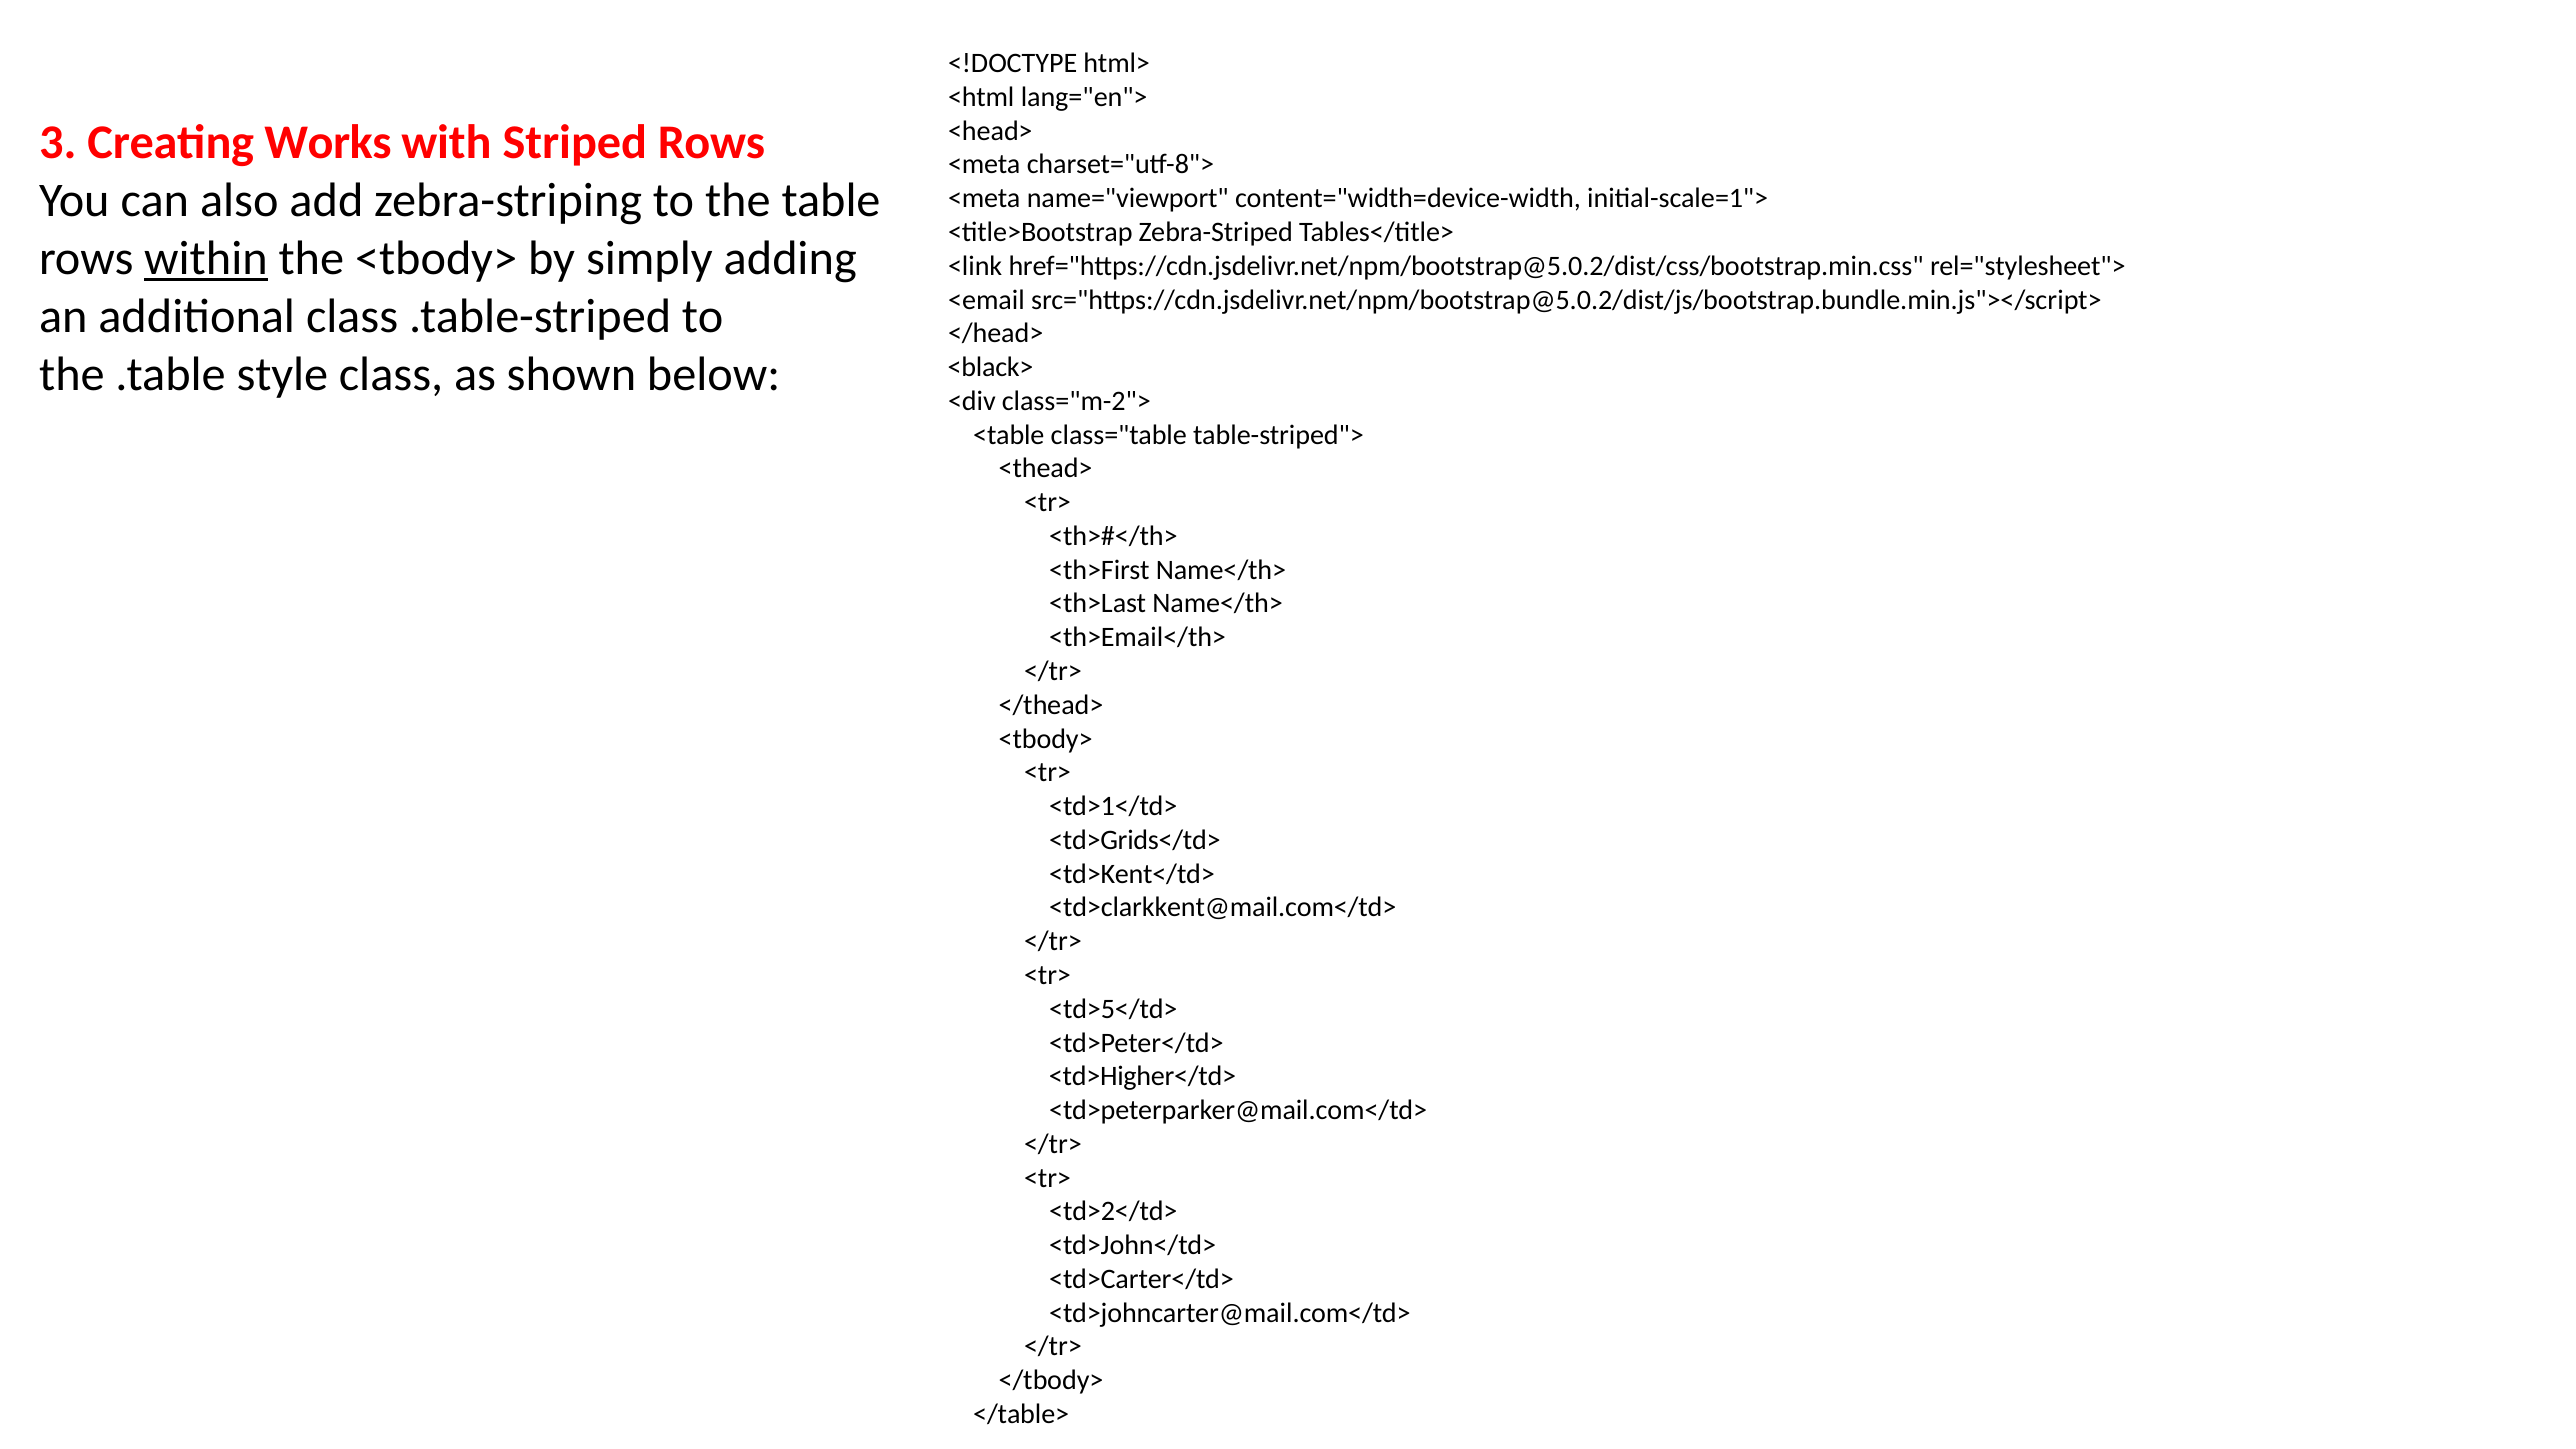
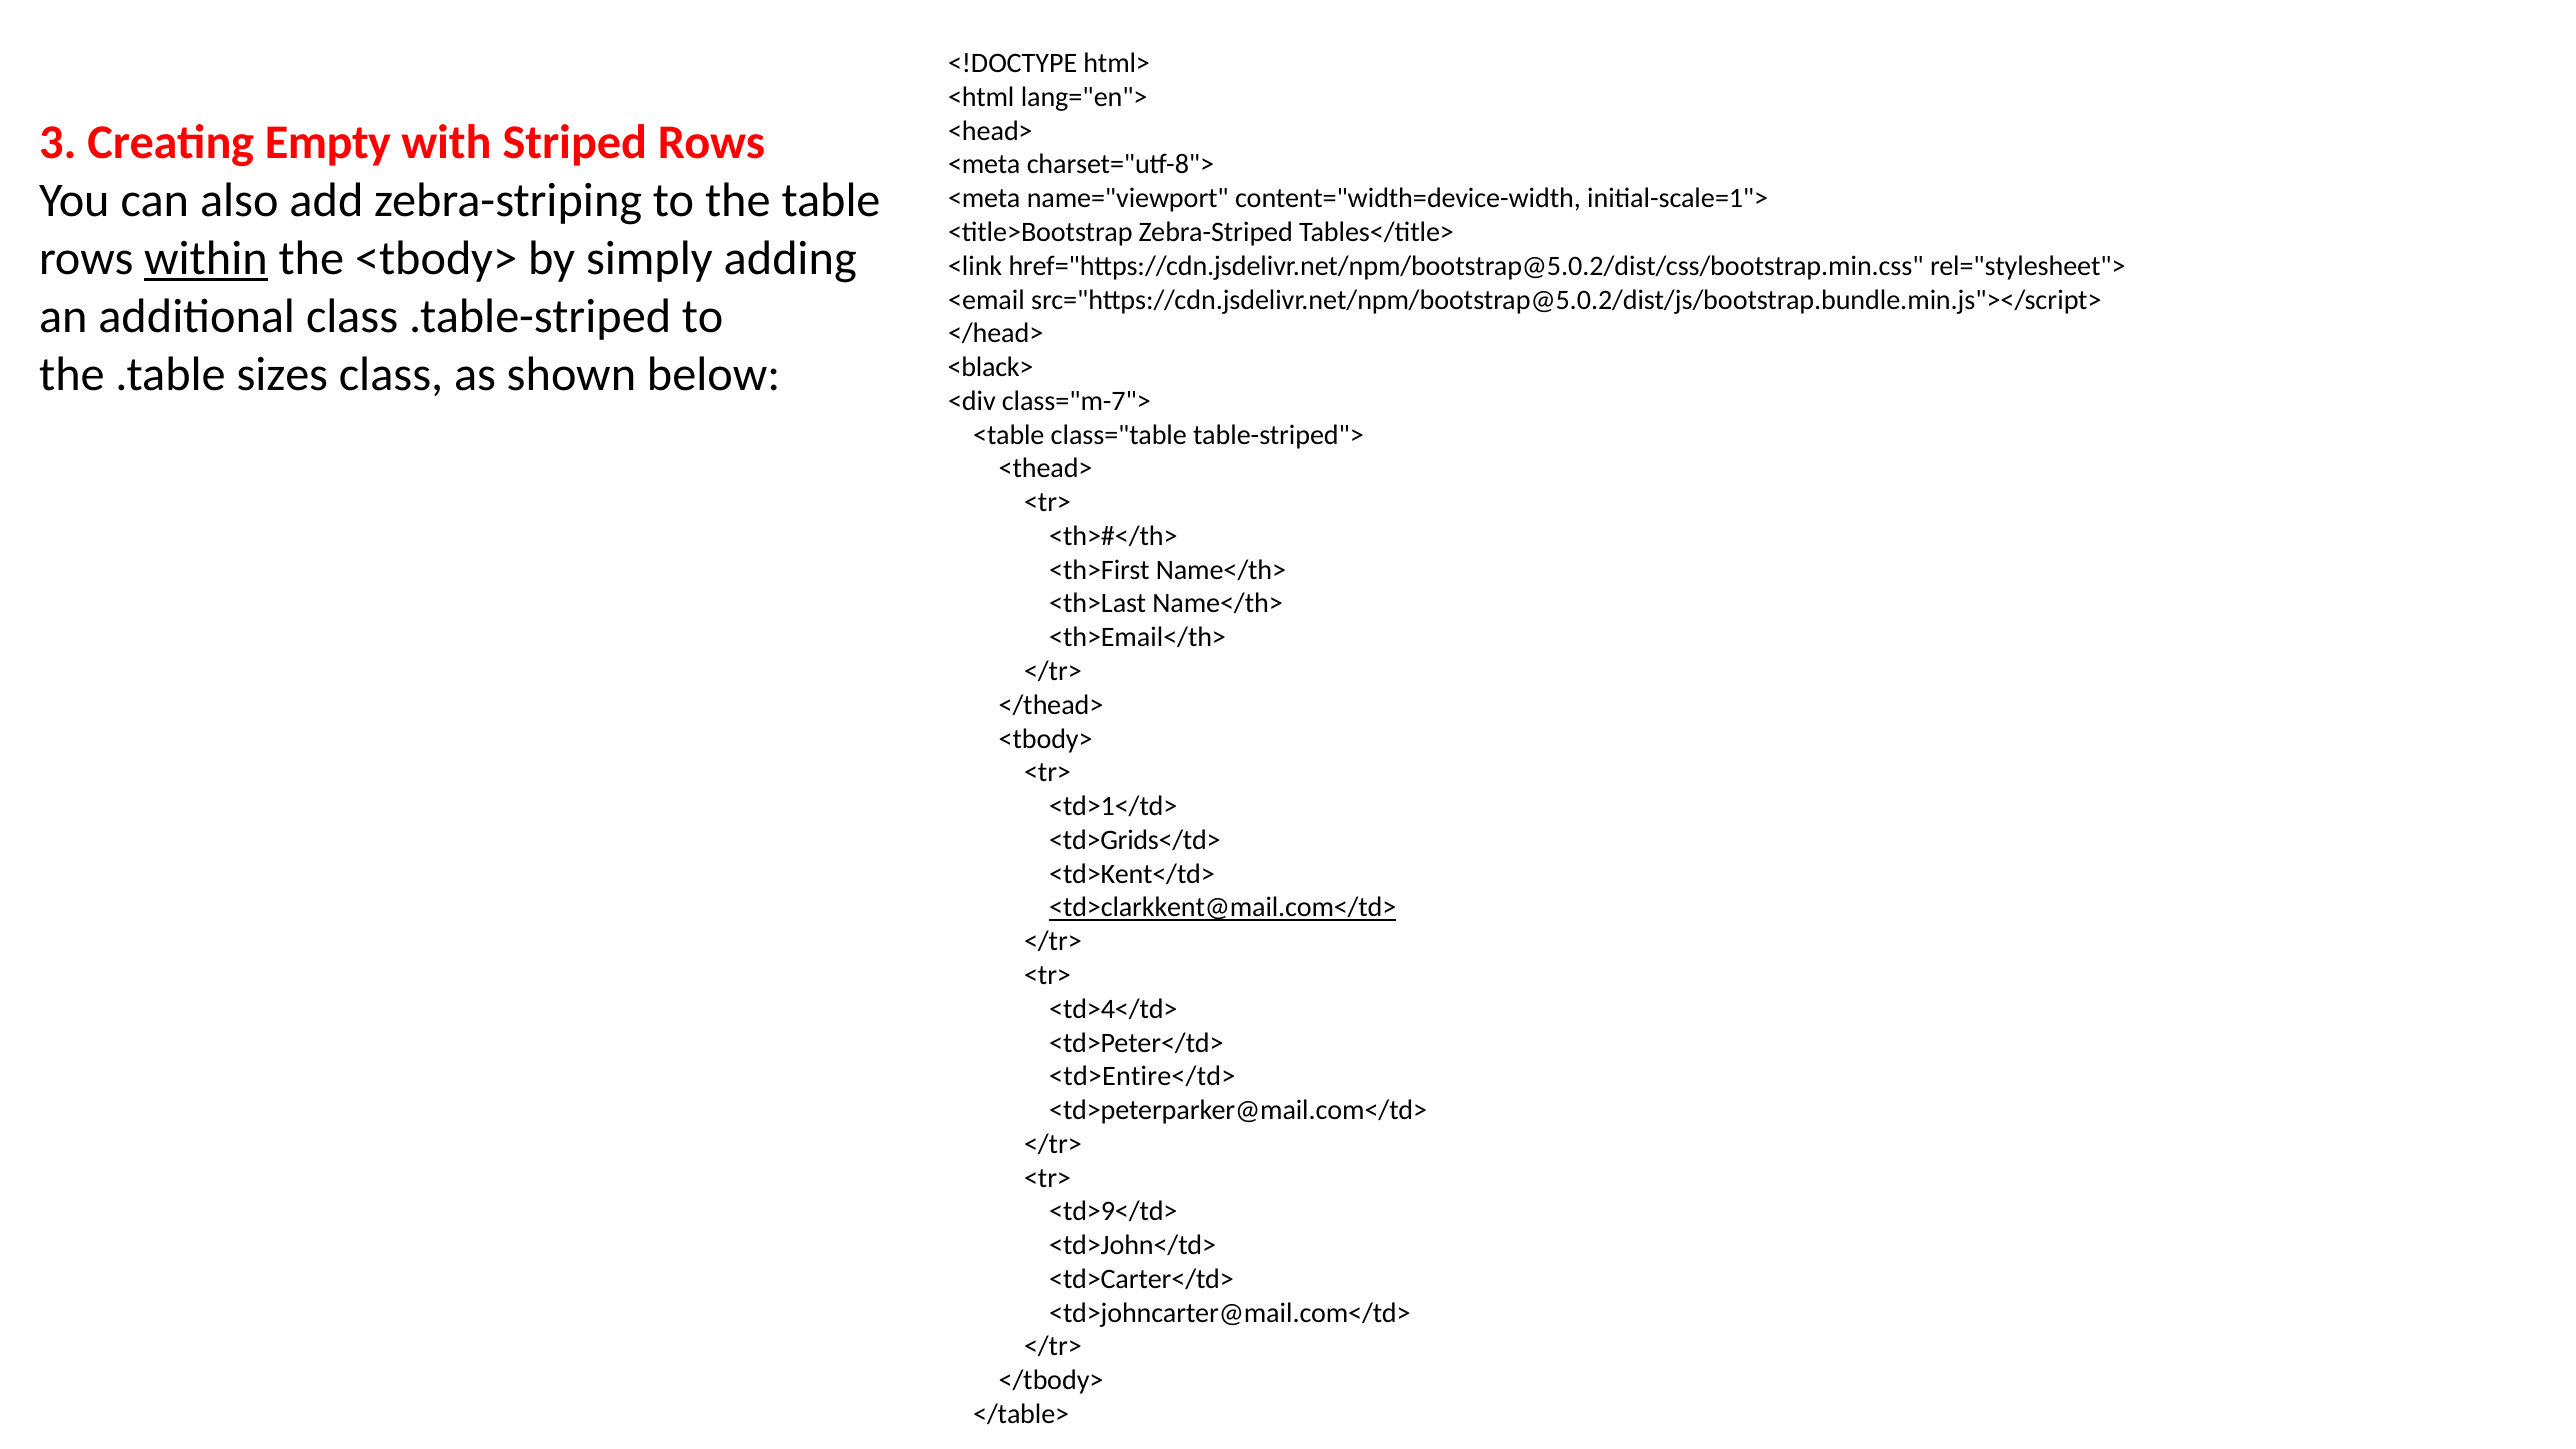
Works: Works -> Empty
style: style -> sizes
class="m-2">: class="m-2"> -> class="m-7">
<td>clarkkent@mail.com</td> at (1223, 908) underline: none -> present
<td>5</td>: <td>5</td> -> <td>4</td>
<td>Higher</td>: <td>Higher</td> -> <td>Entire</td>
<td>2</td> at (1113, 1212): <td>2</td> -> <td>9</td>
